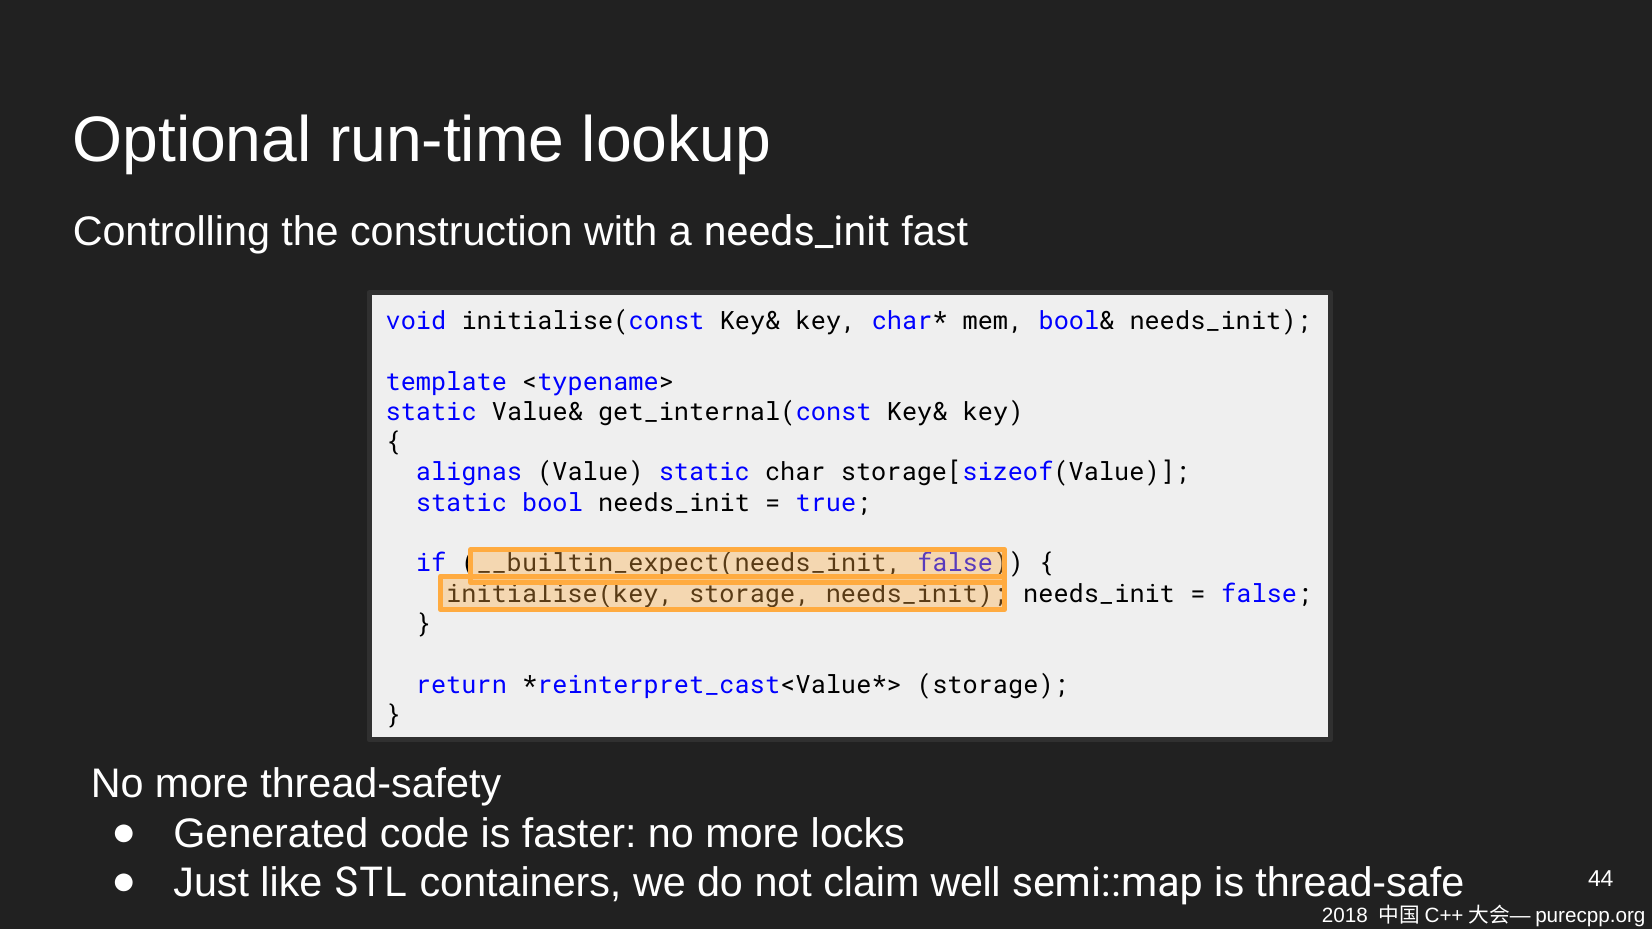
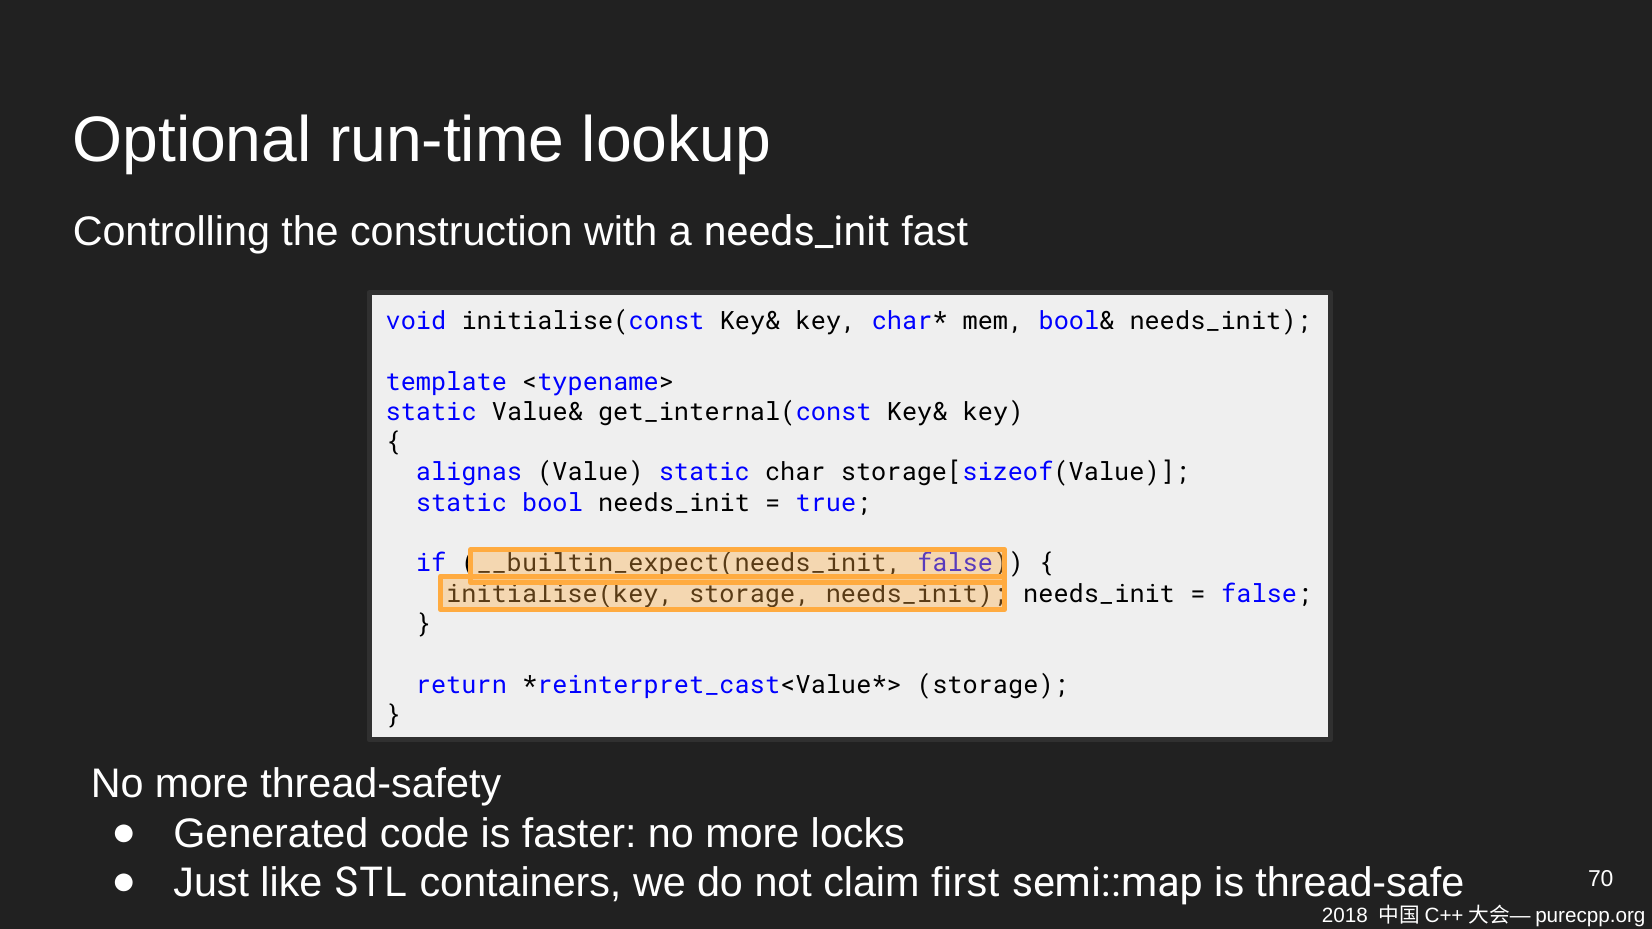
well: well -> first
44: 44 -> 70
